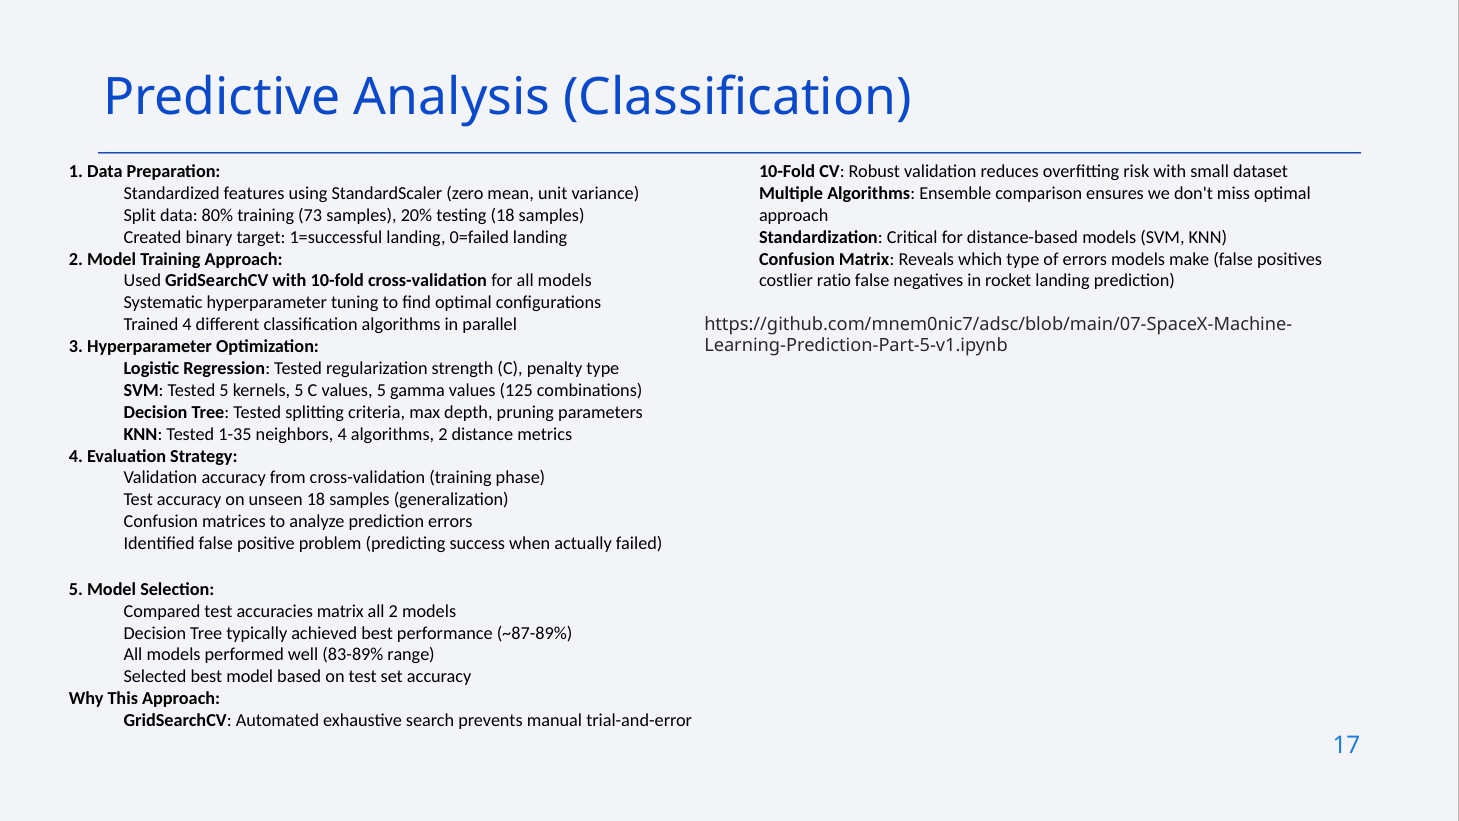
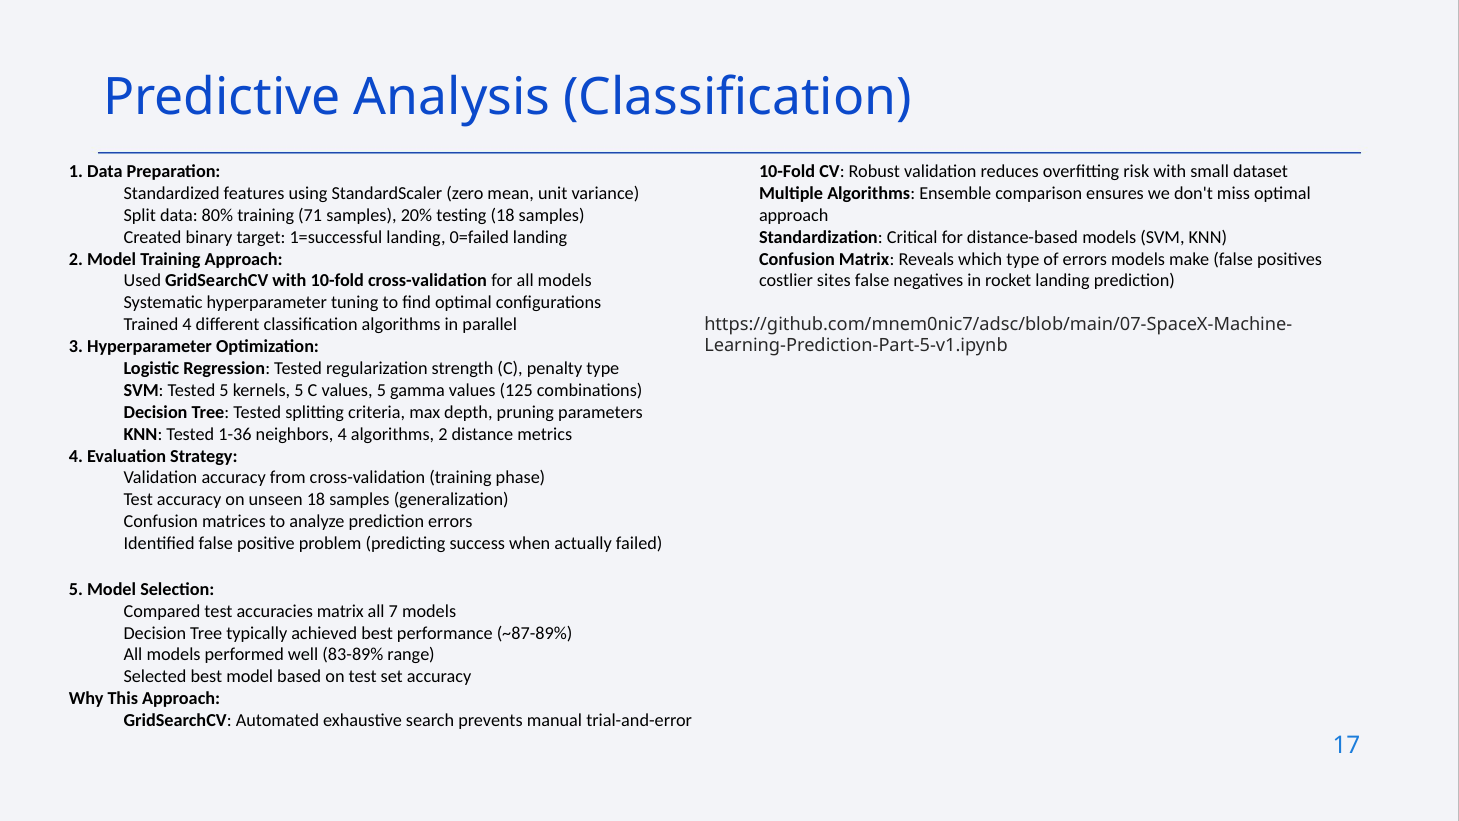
73: 73 -> 71
ratio: ratio -> sites
1-35: 1-35 -> 1-36
all 2: 2 -> 7
